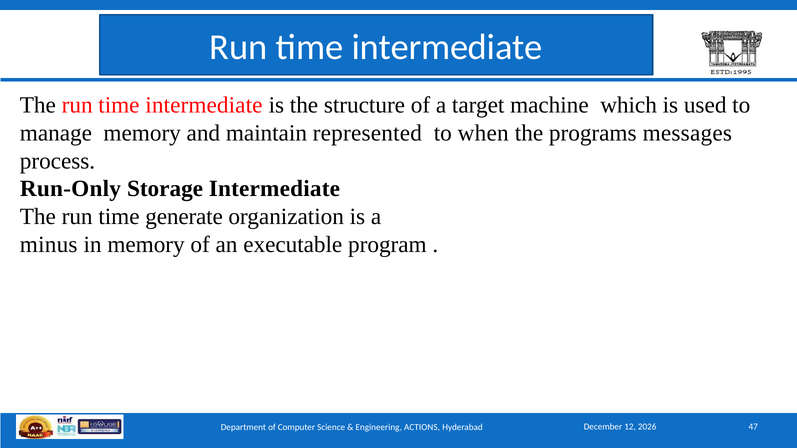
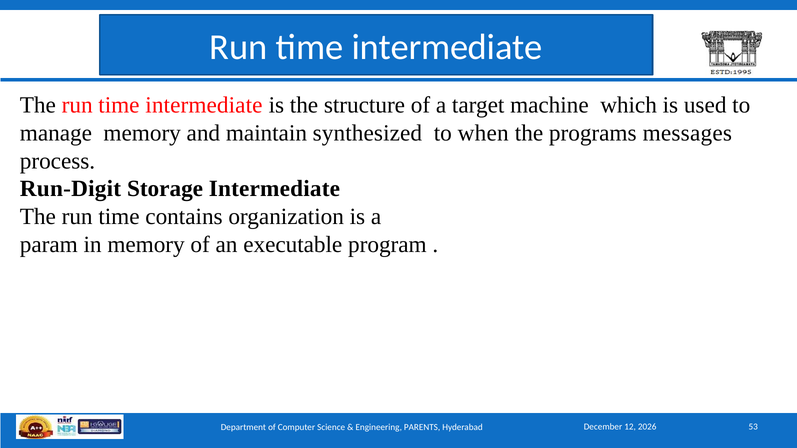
represented: represented -> synthesized
Run-Only: Run-Only -> Run-Digit
generate: generate -> contains
minus: minus -> param
ACTIONS: ACTIONS -> PARENTS
47: 47 -> 53
